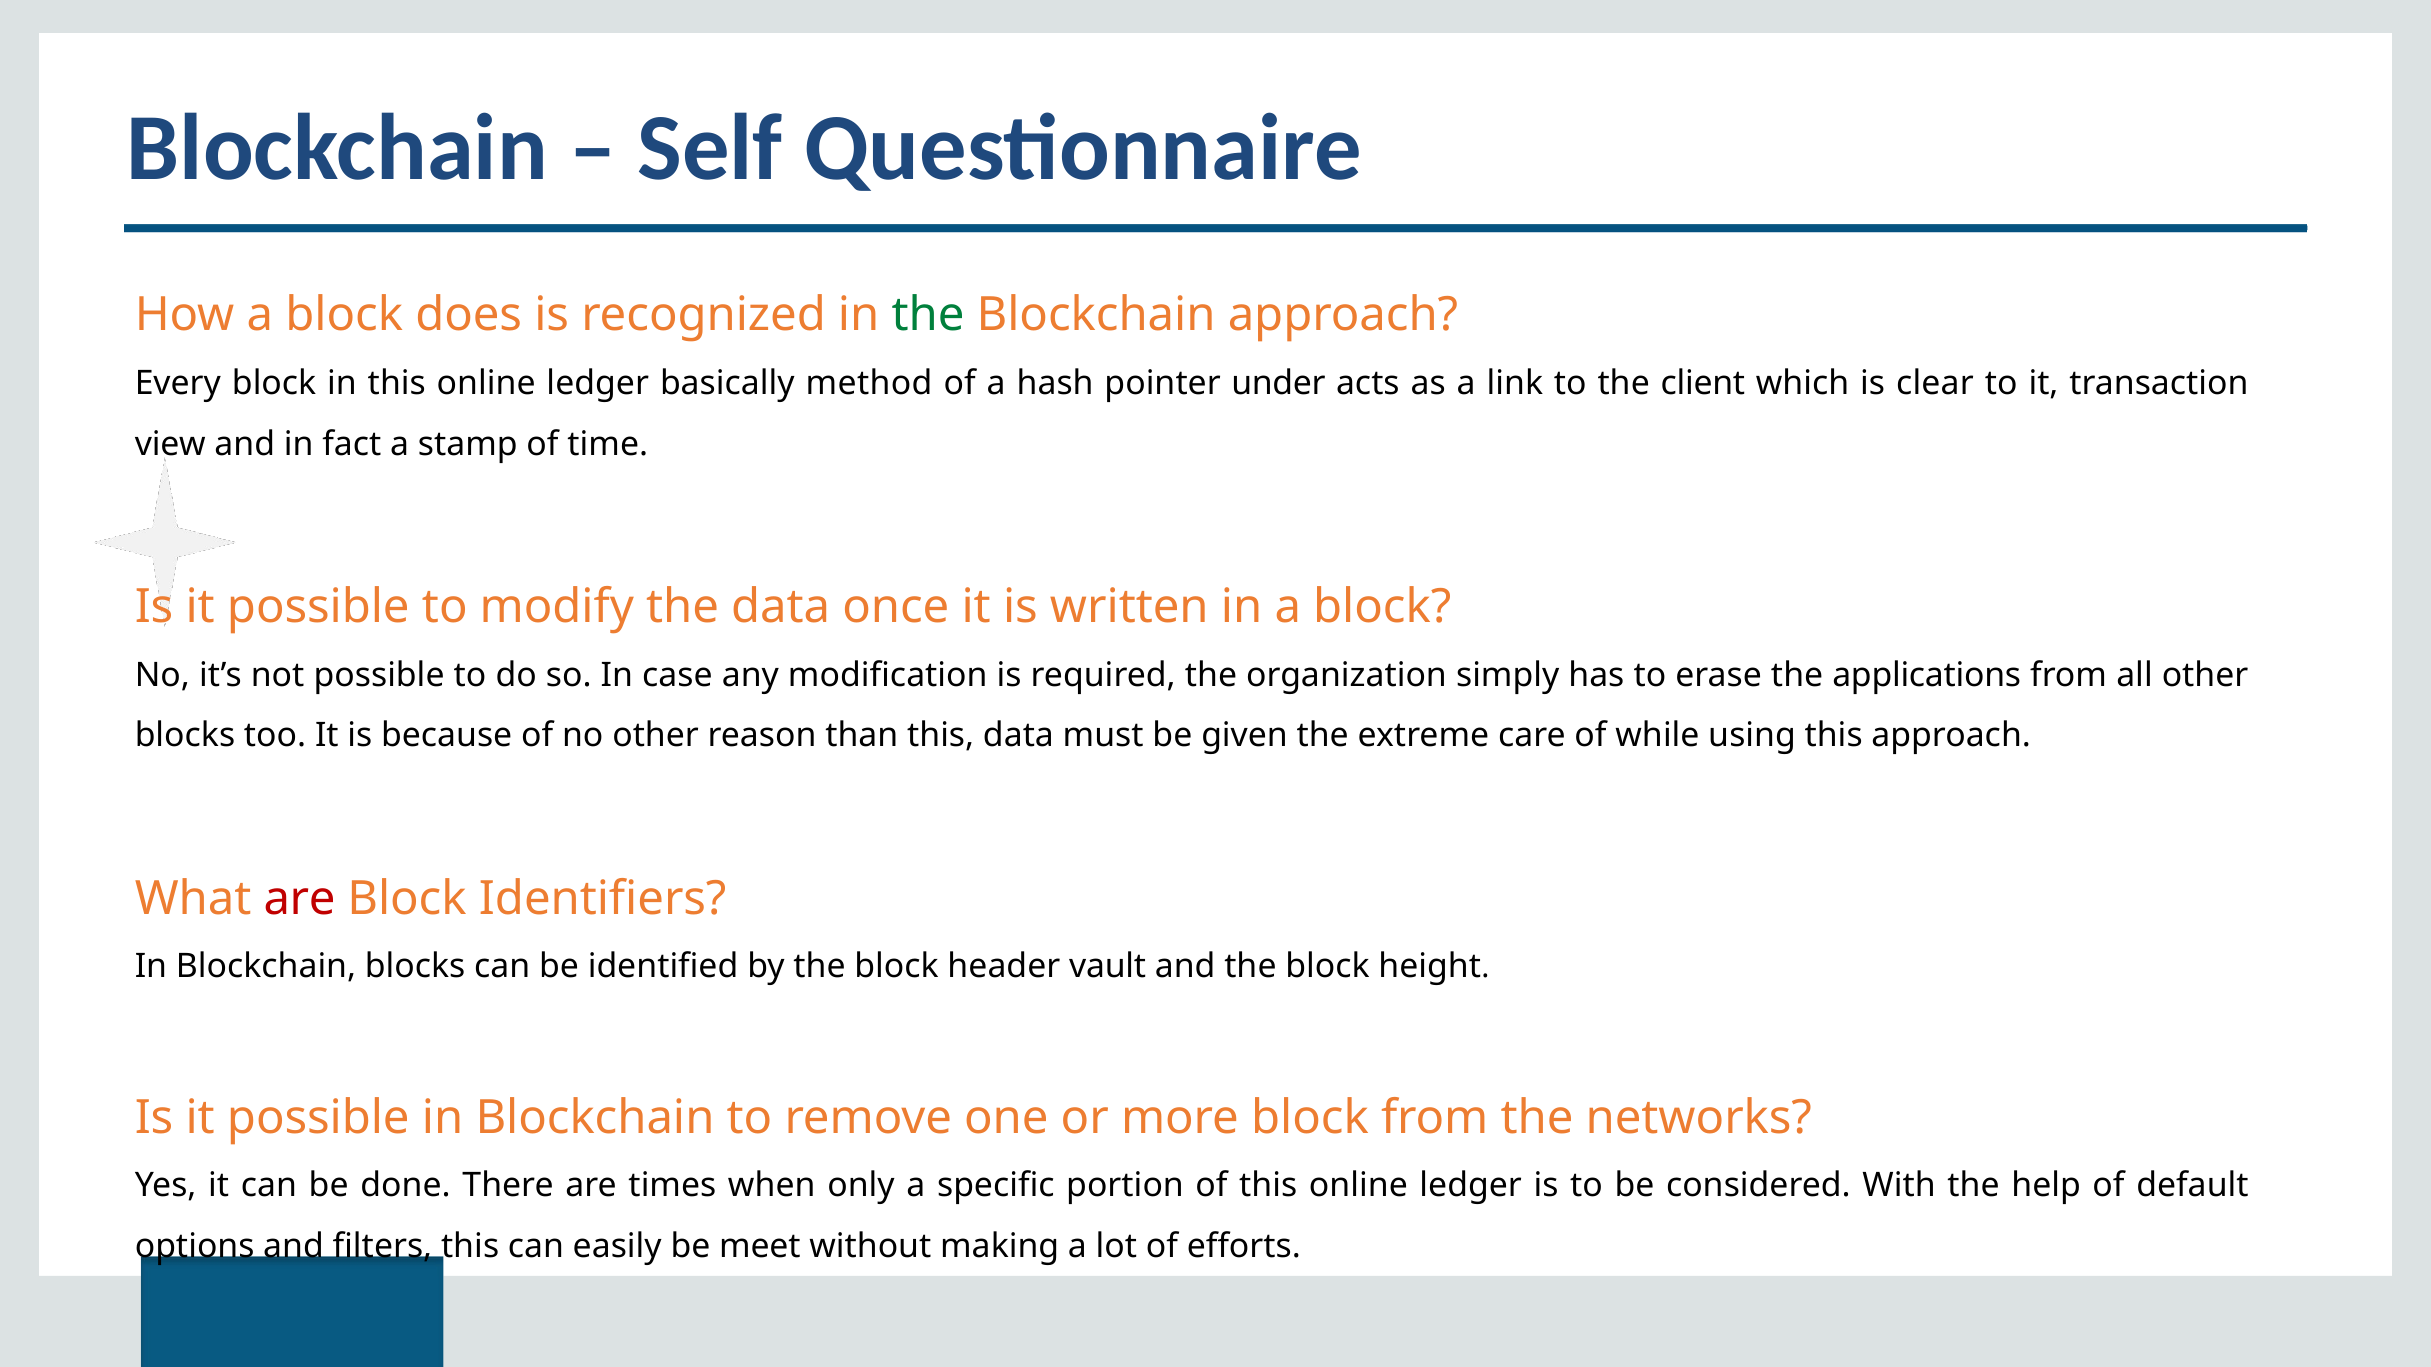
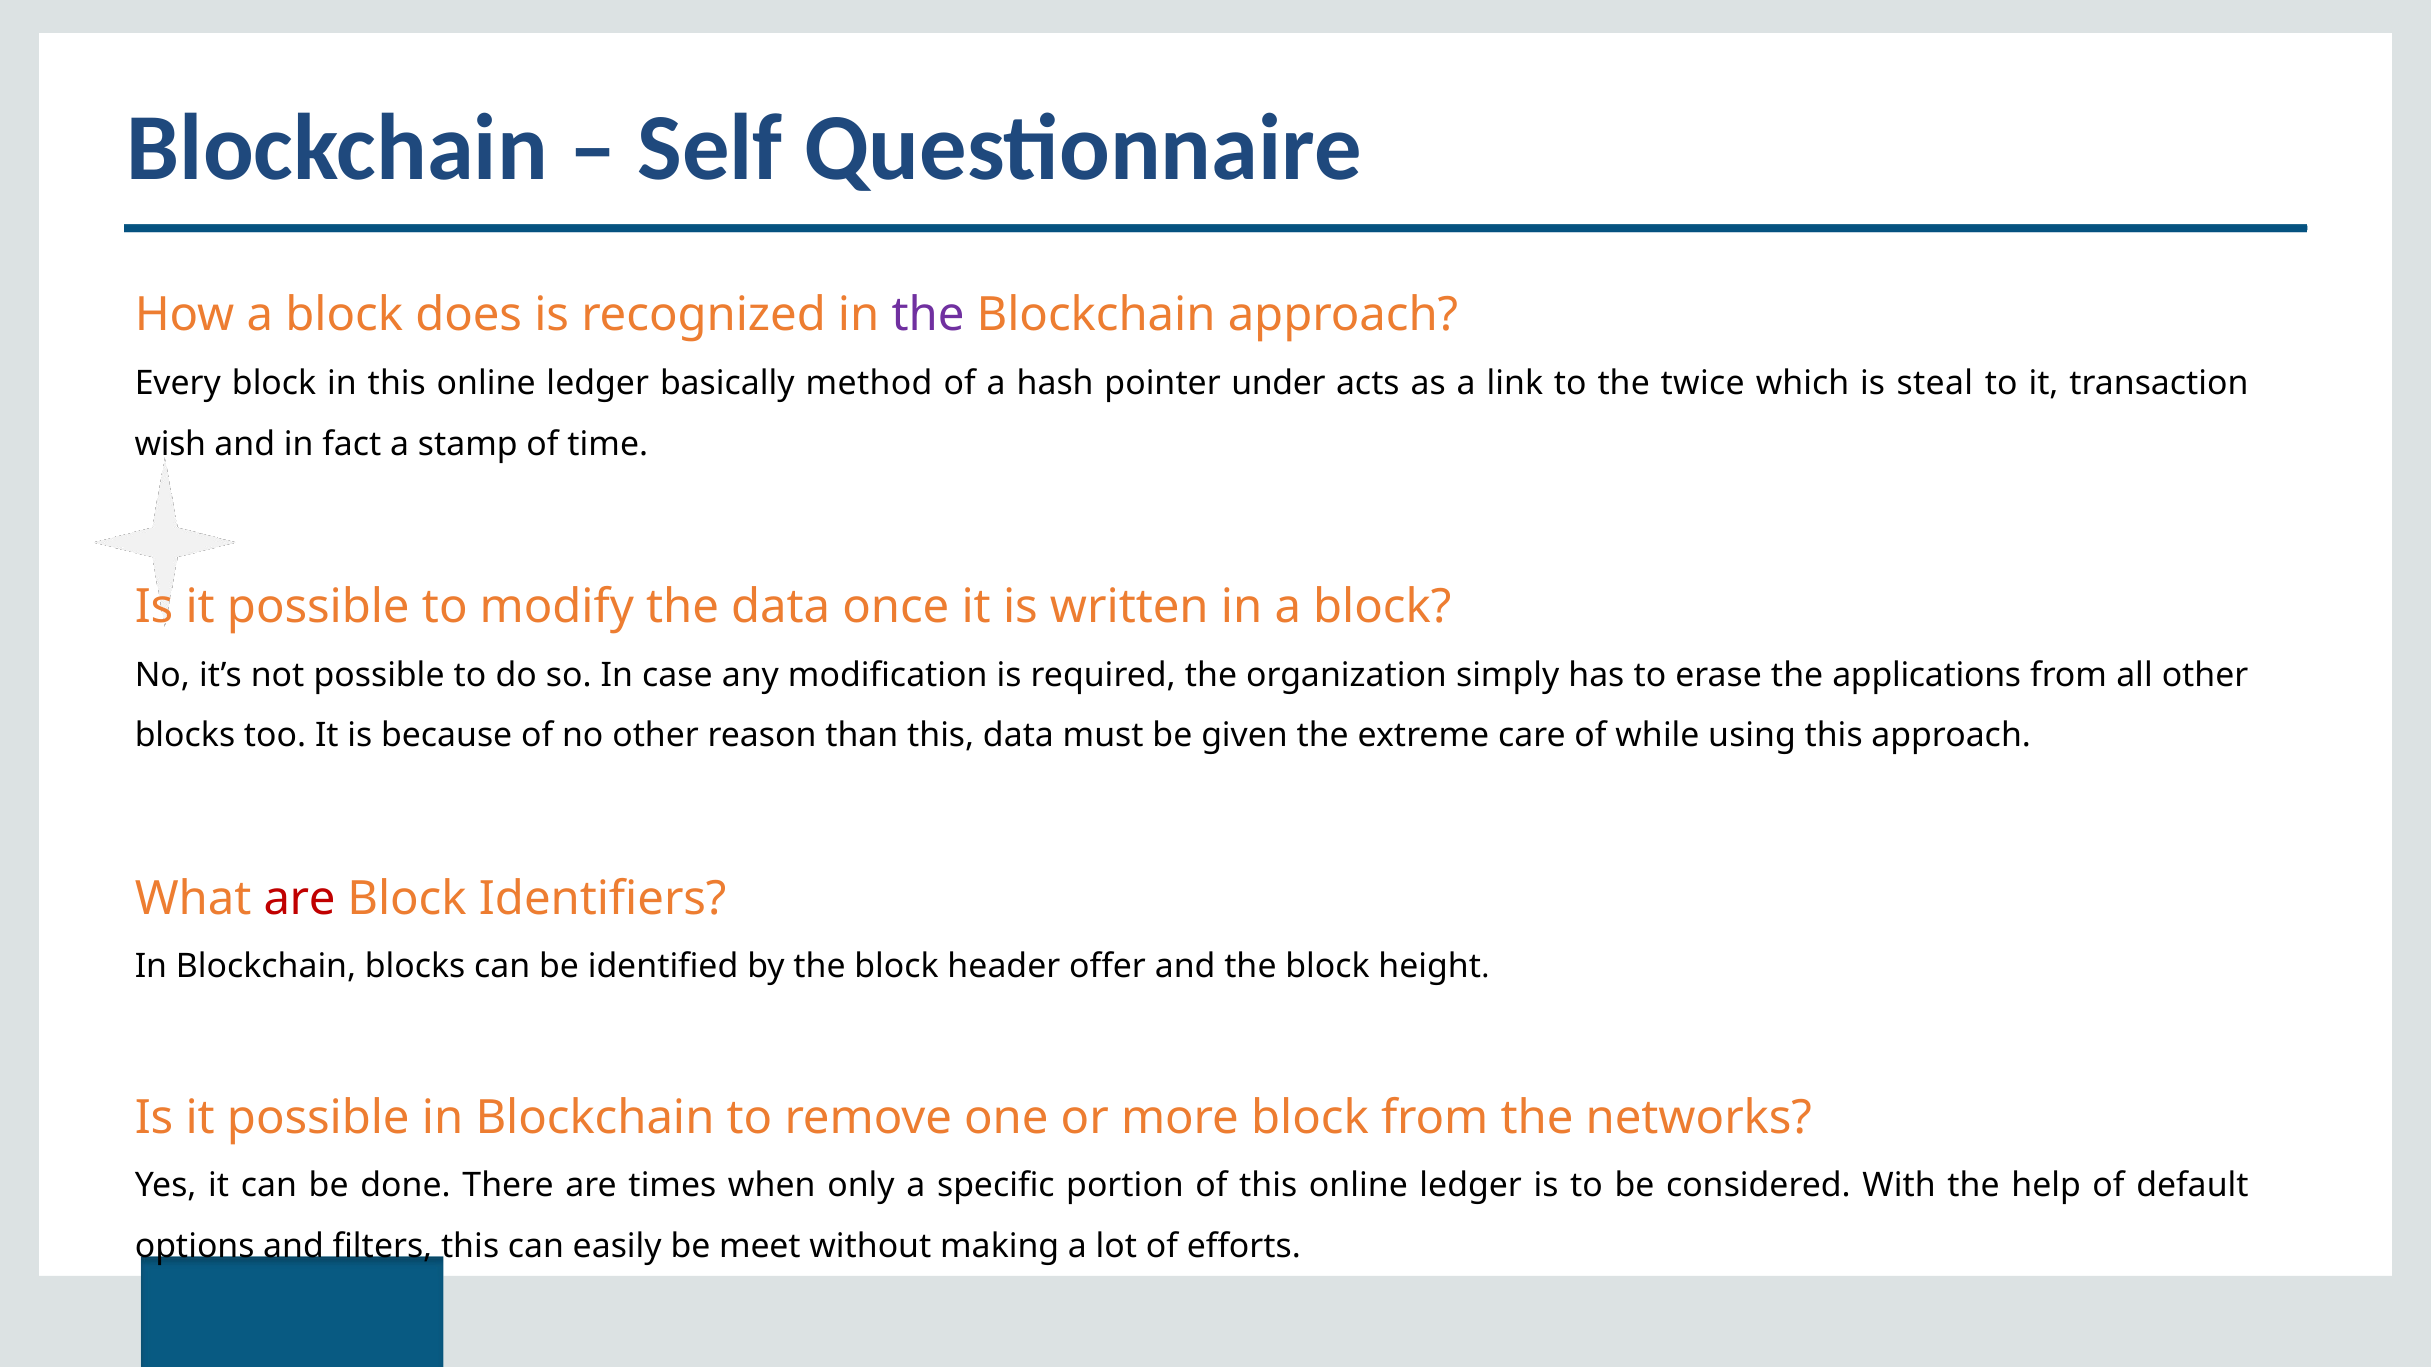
the at (928, 316) colour: green -> purple
client: client -> twice
clear: clear -> steal
view: view -> wish
vault: vault -> offer
